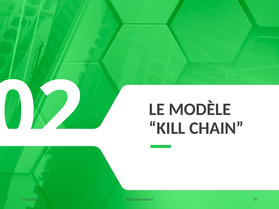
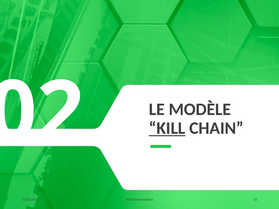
KILL underline: none -> present
